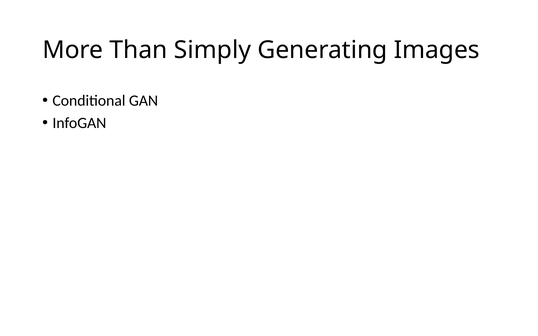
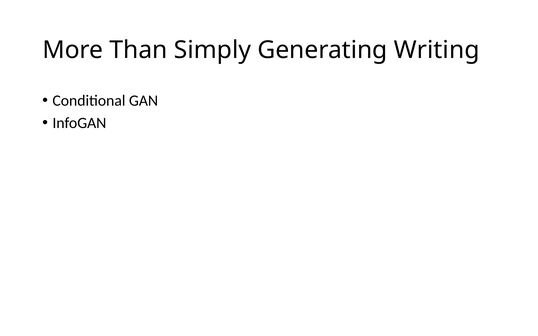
Images: Images -> Writing
